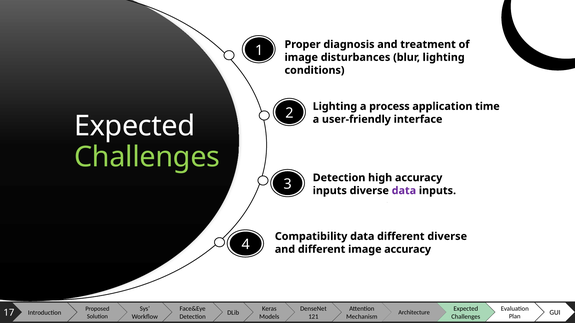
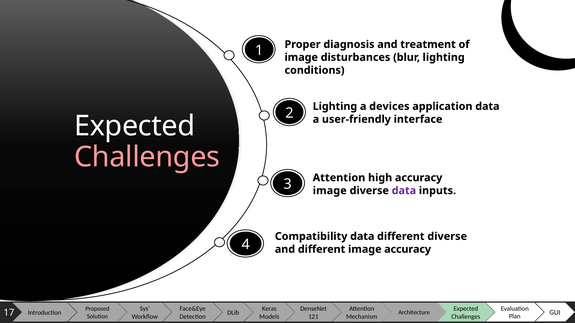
process: process -> devices
application time: time -> data
Challenges at (147, 157) colour: light green -> pink
Detection at (339, 178): Detection -> Attention
inputs at (330, 191): inputs -> image
